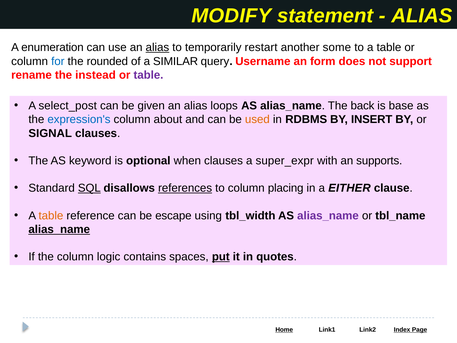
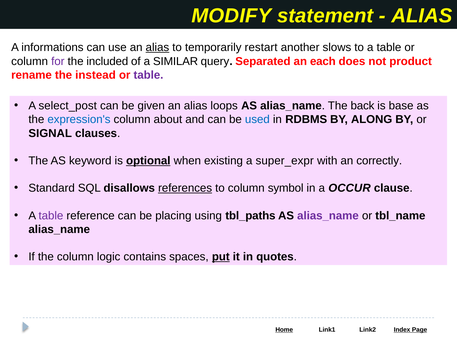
enumeration: enumeration -> informations
some: some -> slows
for colour: blue -> purple
rounded: rounded -> included
Username: Username -> Separated
form: form -> each
support: support -> product
used colour: orange -> blue
INSERT: INSERT -> ALONG
optional underline: none -> present
when clauses: clauses -> existing
supports: supports -> correctly
SQL underline: present -> none
placing: placing -> symbol
EITHER: EITHER -> OCCUR
table at (51, 215) colour: orange -> purple
escape: escape -> placing
tbl_width: tbl_width -> tbl_paths
alias_name at (59, 229) underline: present -> none
